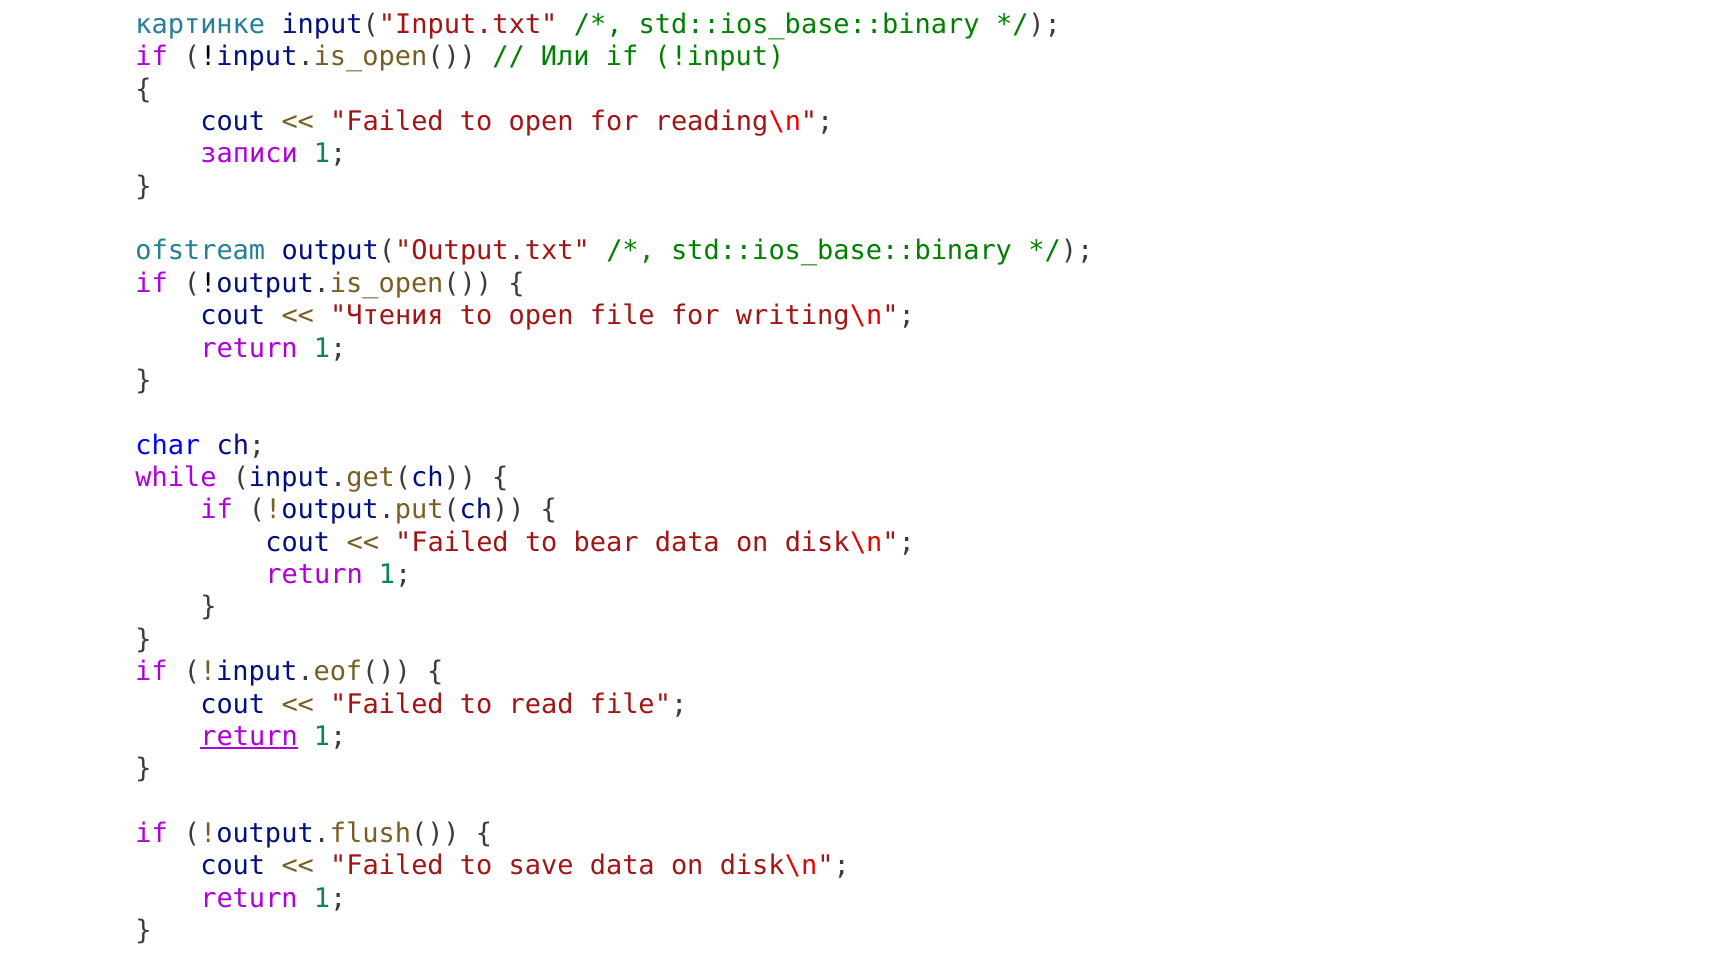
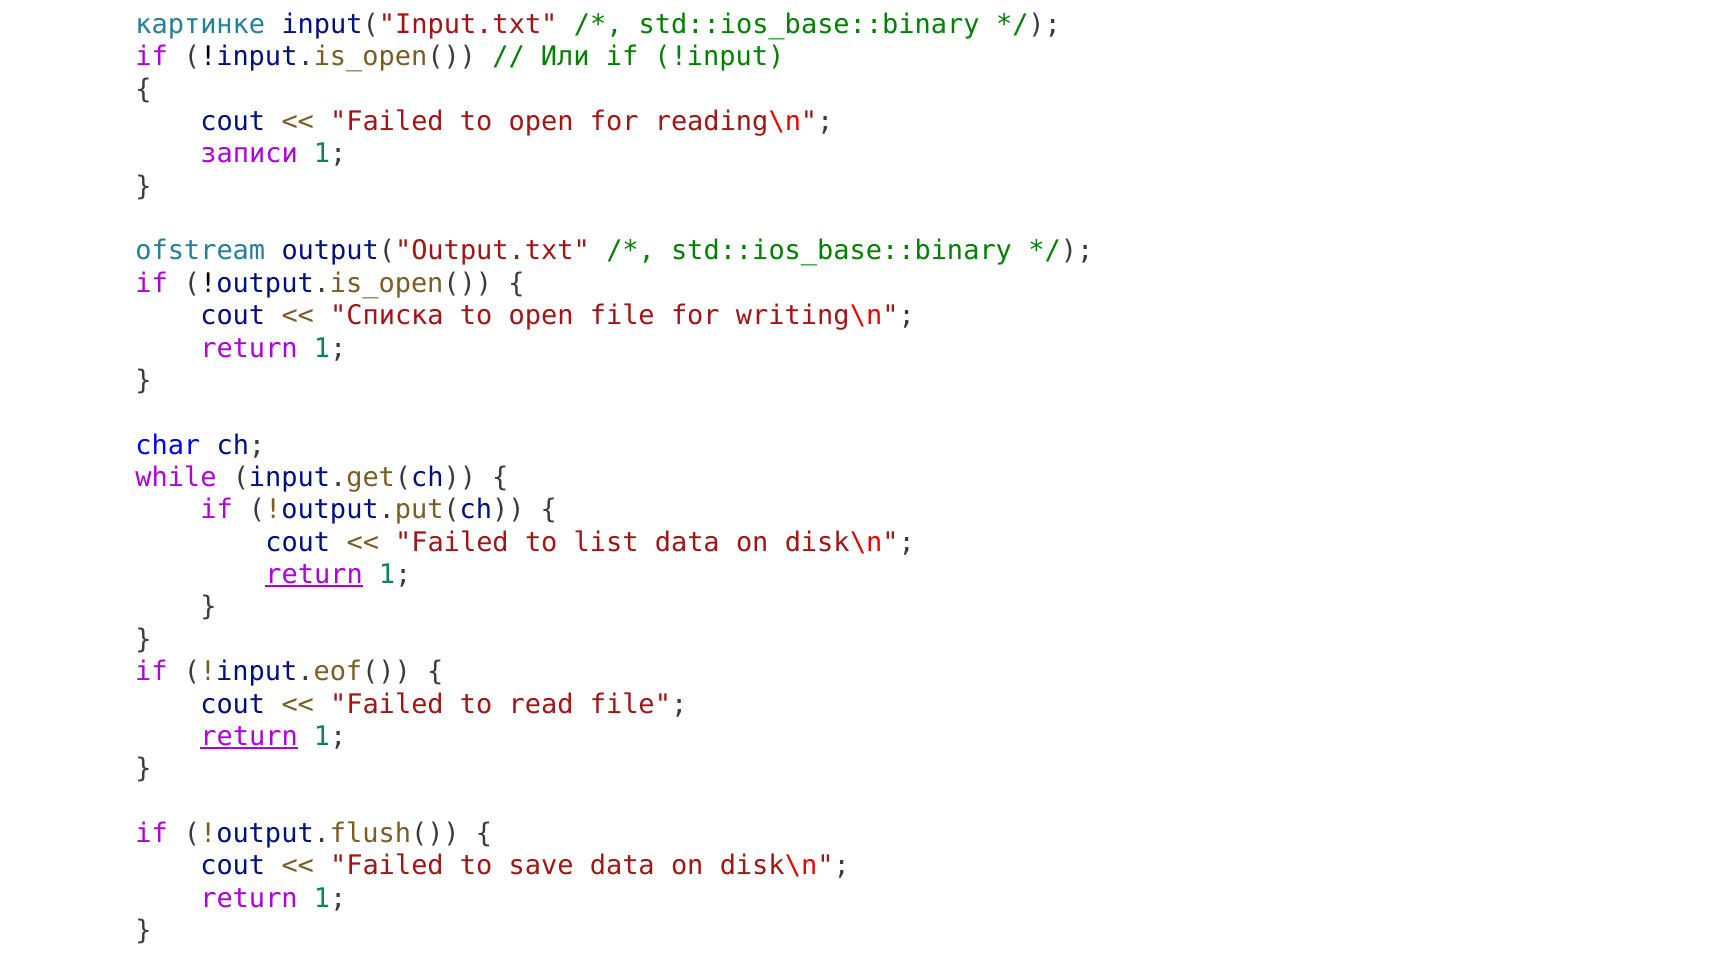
Чтения: Чтения -> Списка
bear: bear -> list
return at (314, 575) underline: none -> present
